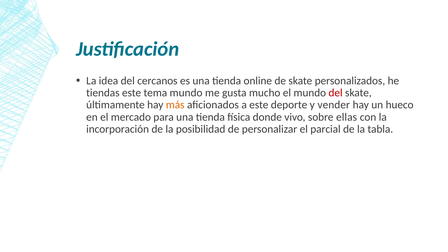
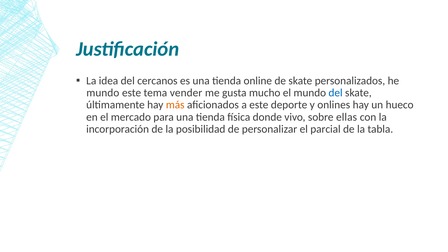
tiendas at (103, 93): tiendas -> mundo
tema mundo: mundo -> vender
del at (336, 93) colour: red -> blue
vender: vender -> onlines
